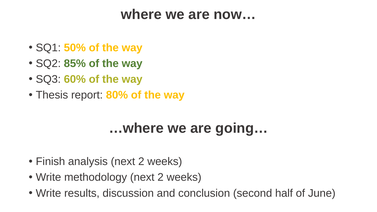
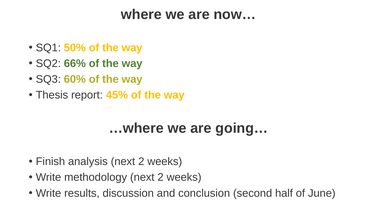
85%: 85% -> 66%
80%: 80% -> 45%
